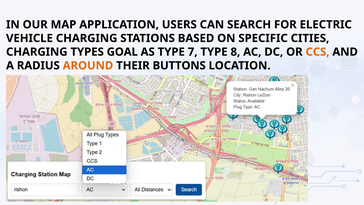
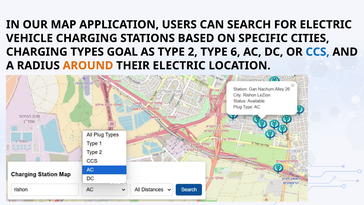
7: 7 -> 2
8: 8 -> 6
CCS colour: orange -> blue
THEIR BUTTONS: BUTTONS -> ELECTRIC
